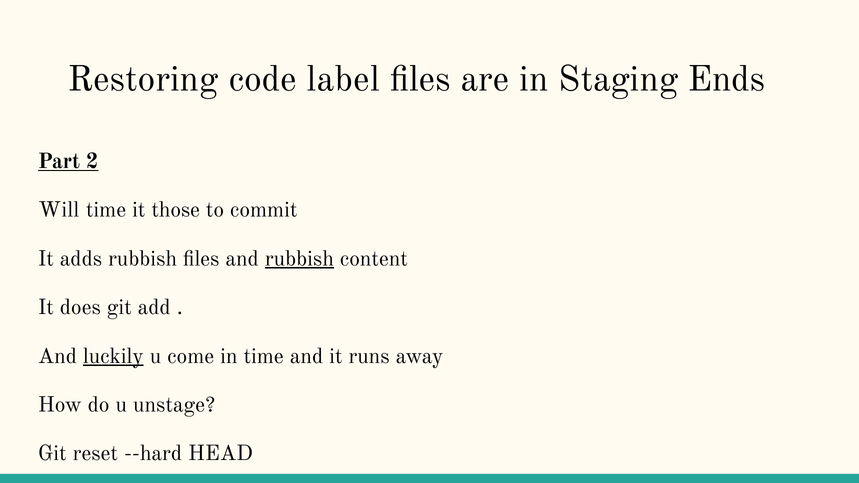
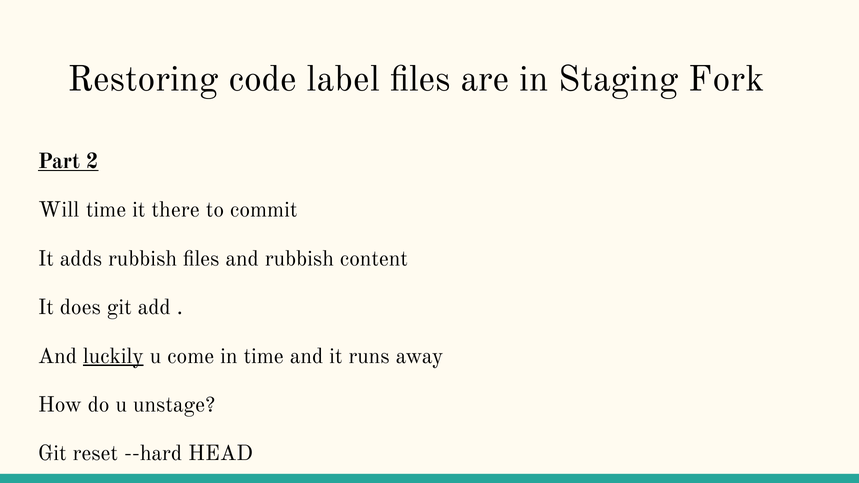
Ends: Ends -> Fork
those: those -> there
rubbish at (299, 259) underline: present -> none
